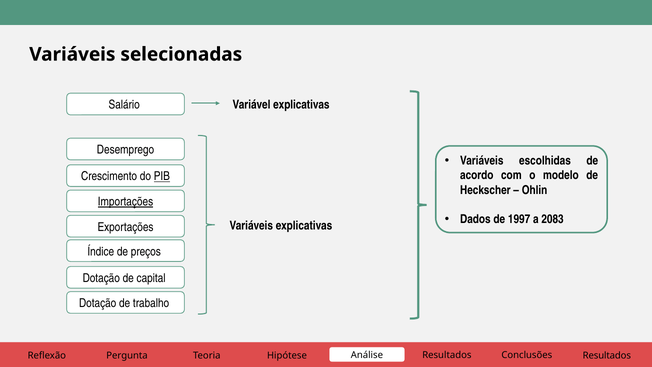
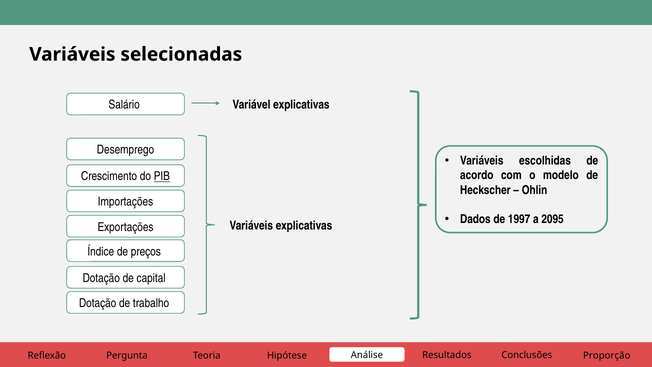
Importações underline: present -> none
2083: 2083 -> 2095
Conclusões Resultados: Resultados -> Proporção
